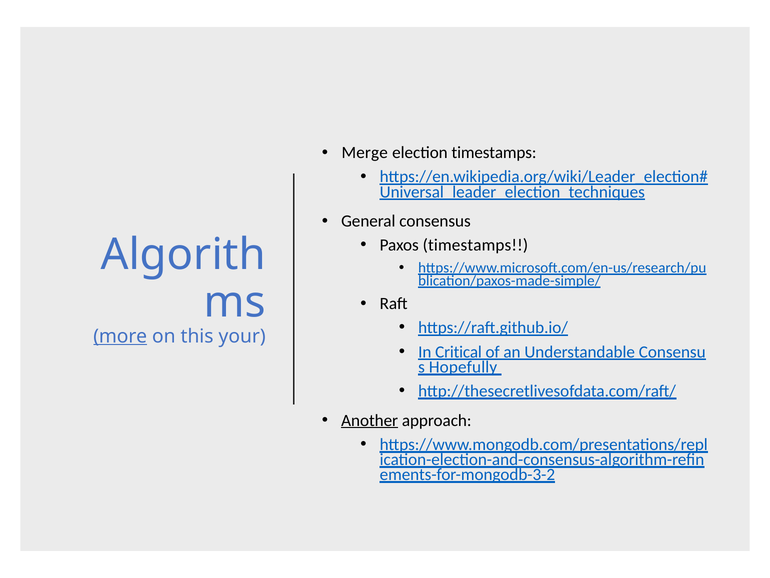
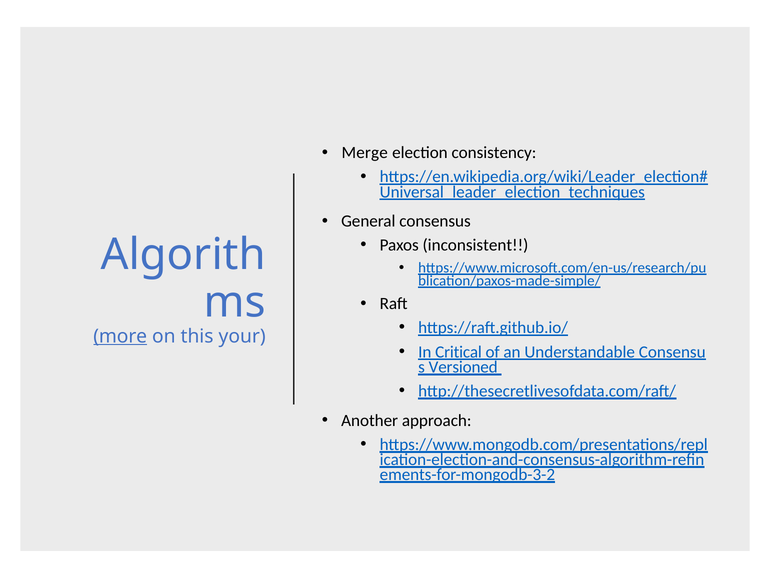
election timestamps: timestamps -> consistency
Paxos timestamps: timestamps -> inconsistent
Hopefully: Hopefully -> Versioned
Another underline: present -> none
